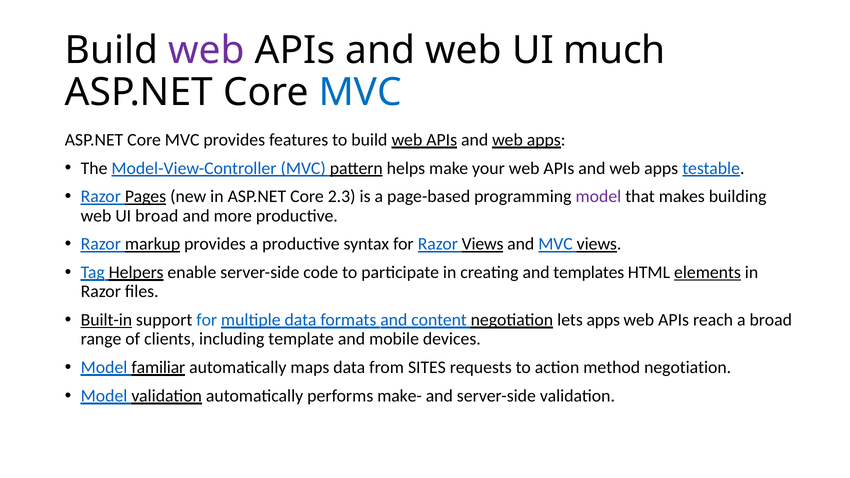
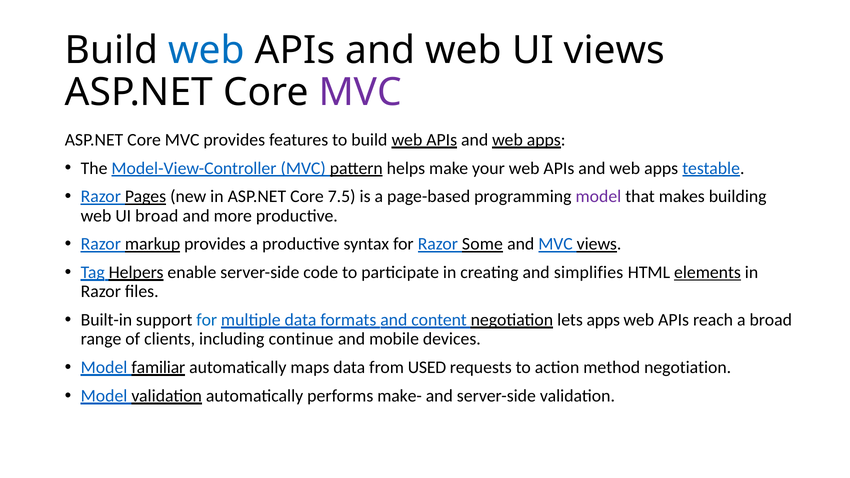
web at (207, 50) colour: purple -> blue
UI much: much -> views
MVC at (360, 92) colour: blue -> purple
2.3: 2.3 -> 7.5
Razor Views: Views -> Some
templates: templates -> simplifies
Built-in underline: present -> none
template: template -> continue
SITES: SITES -> USED
